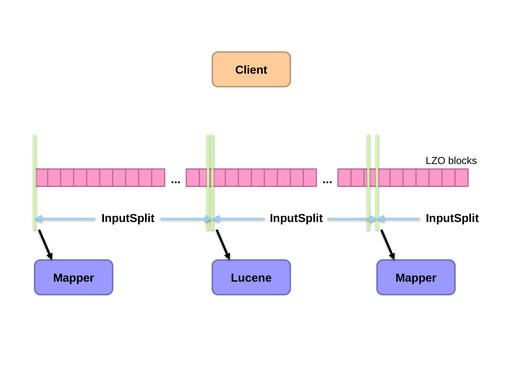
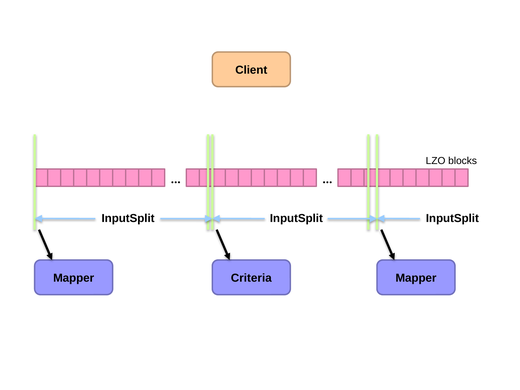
Lucene: Lucene -> Criteria
